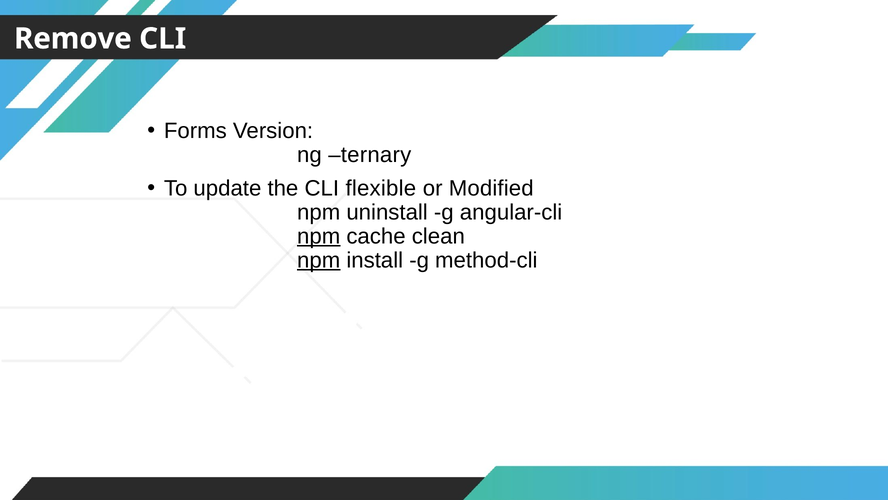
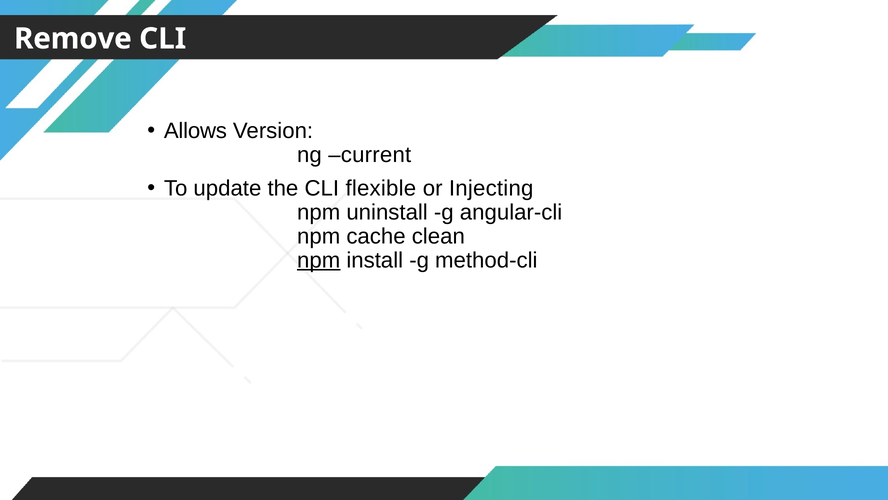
Forms: Forms -> Allows
ternary: ternary -> current
Modified: Modified -> Injecting
npm at (319, 236) underline: present -> none
